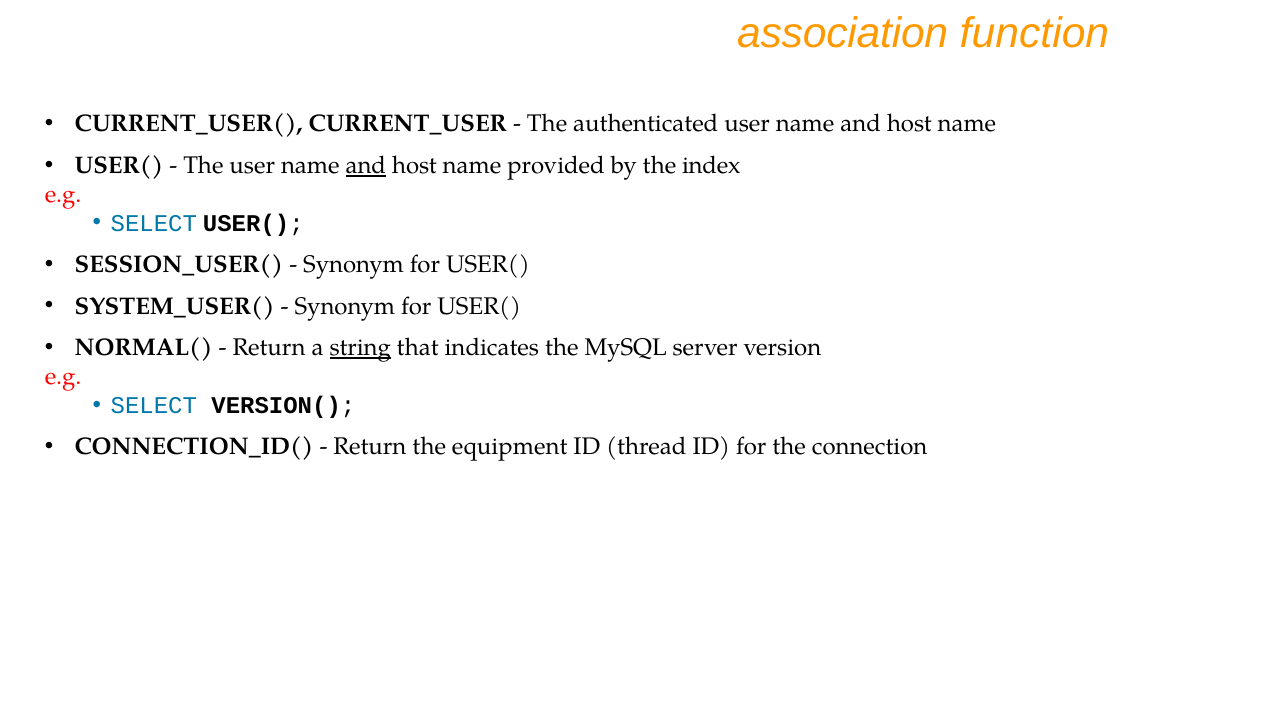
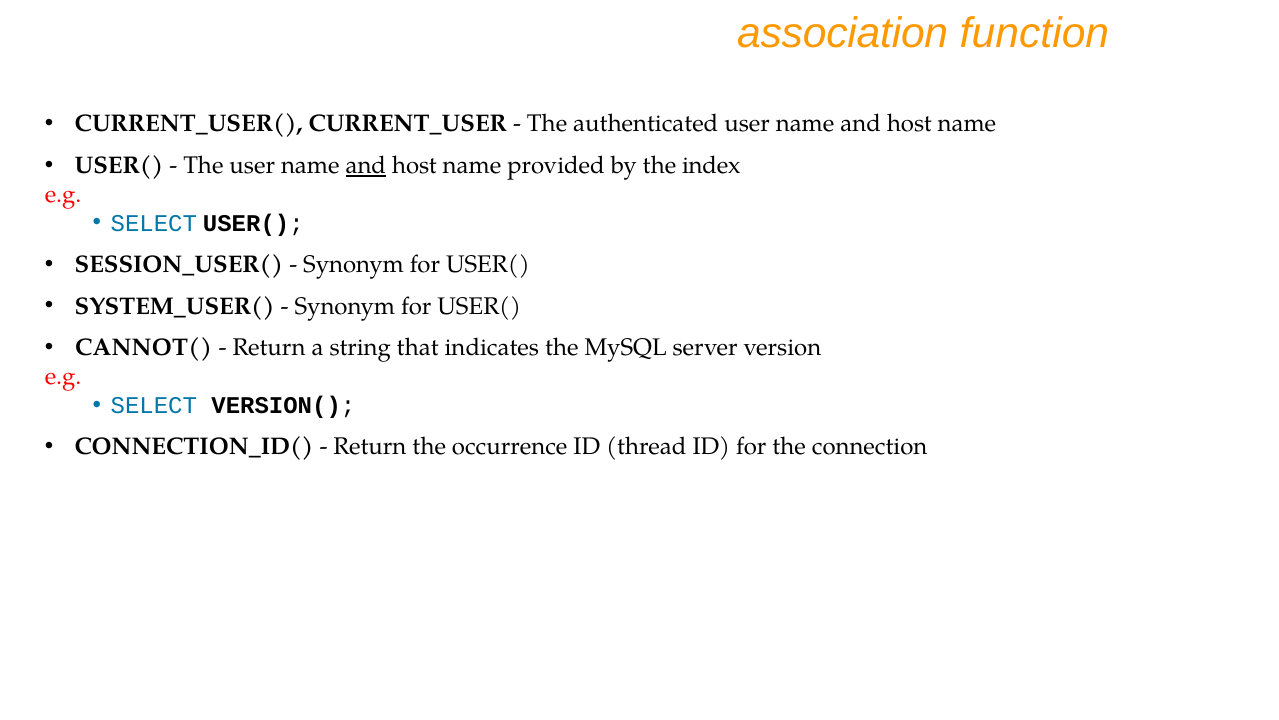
NORMAL(: NORMAL( -> CANNOT(
string underline: present -> none
equipment: equipment -> occurrence
